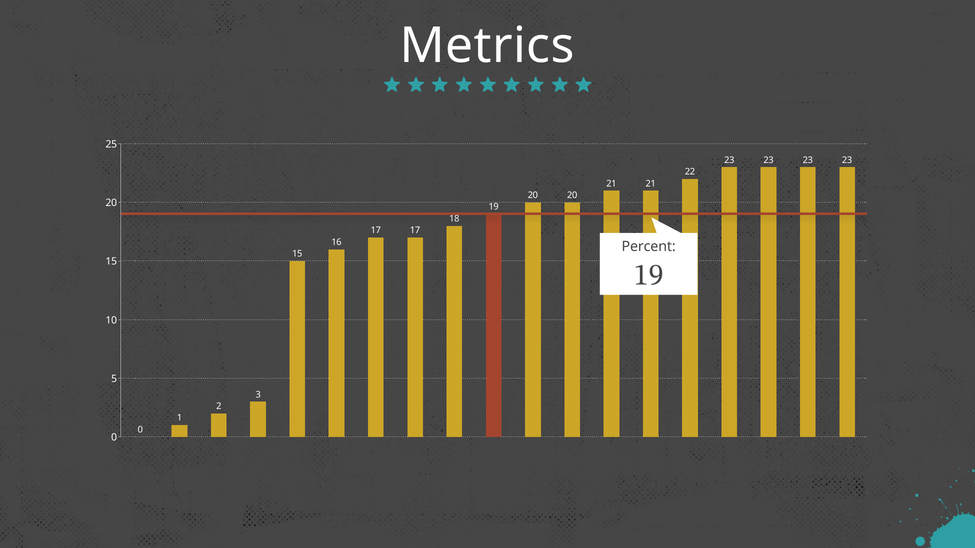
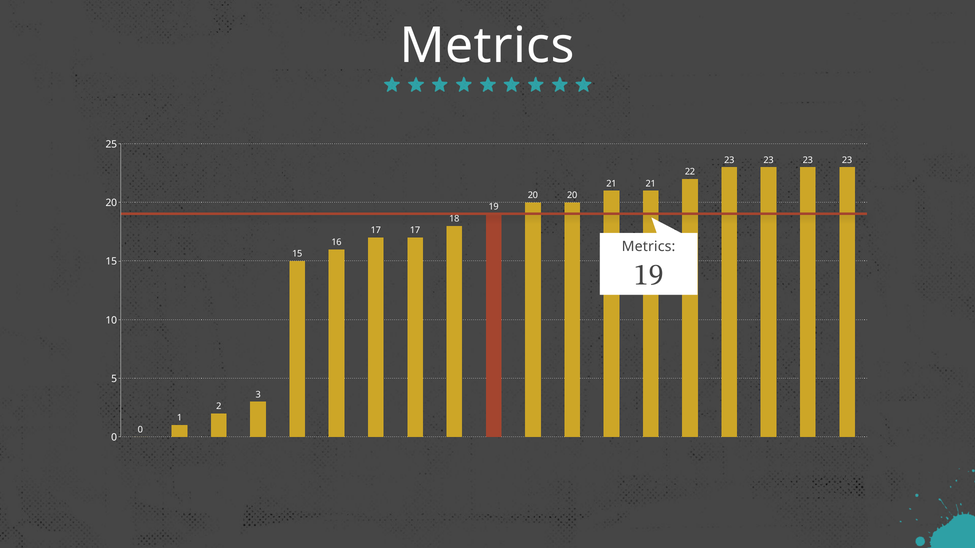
Percent at (649, 247): Percent -> Metrics
